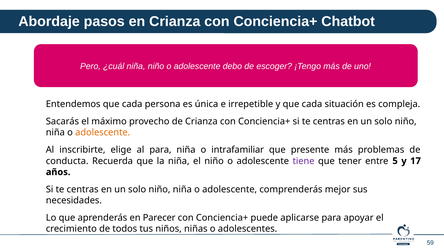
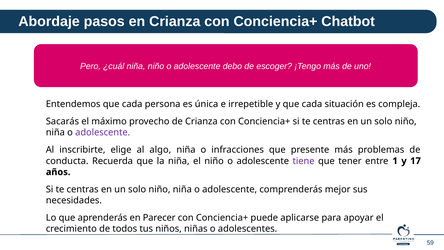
adolescente at (103, 132) colour: orange -> purple
al para: para -> algo
intrafamiliar: intrafamiliar -> infracciones
5: 5 -> 1
